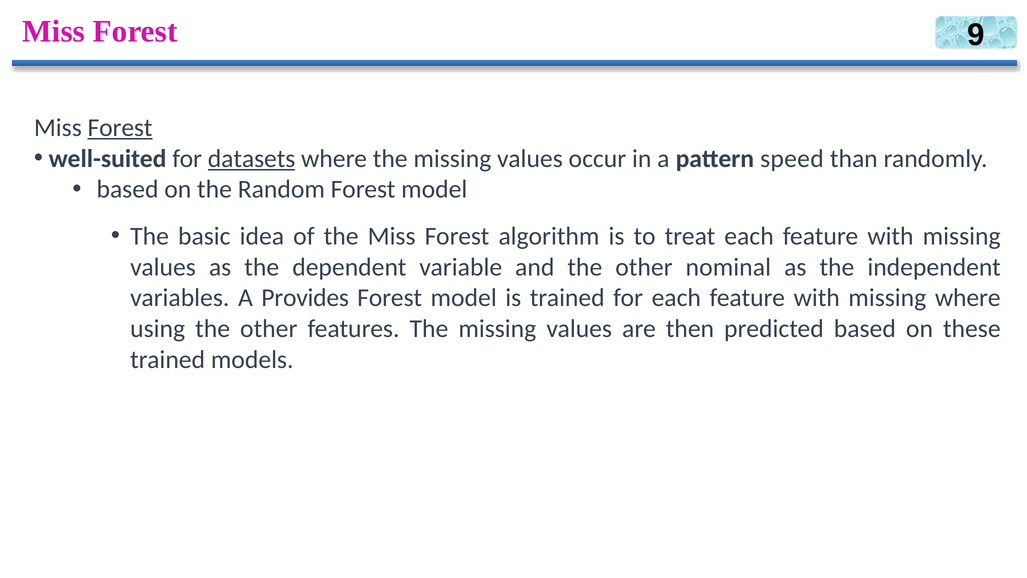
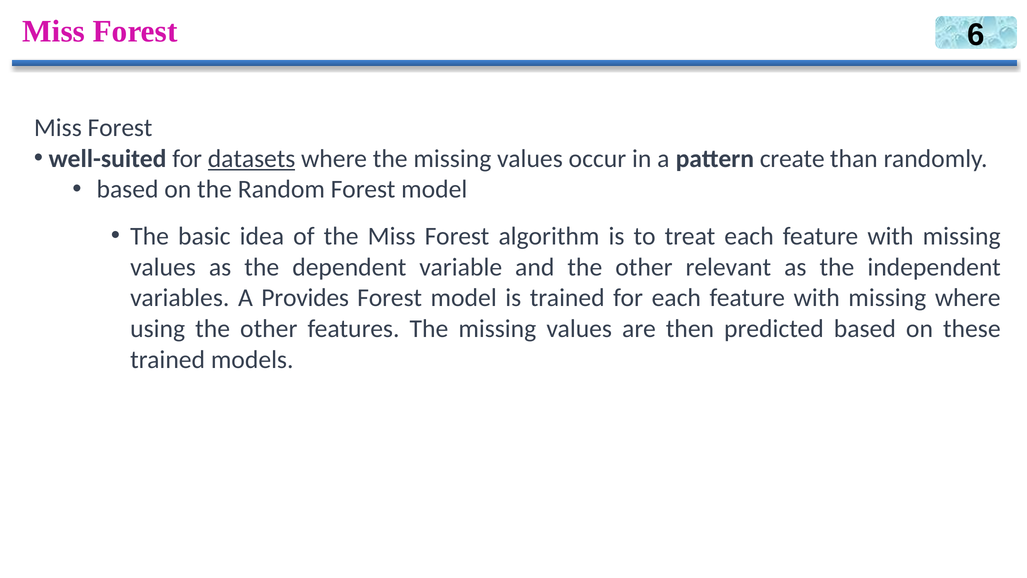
9: 9 -> 6
Forest at (120, 128) underline: present -> none
speed: speed -> create
nominal: nominal -> relevant
